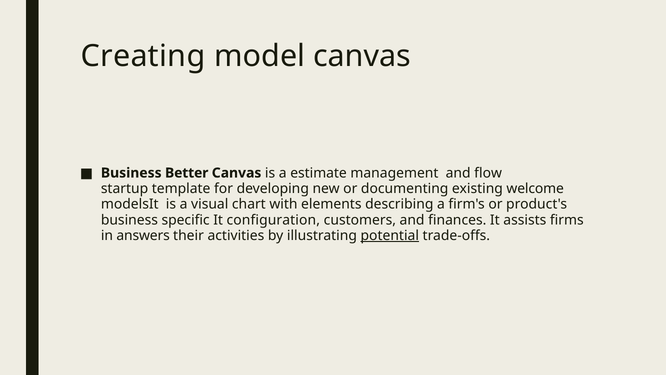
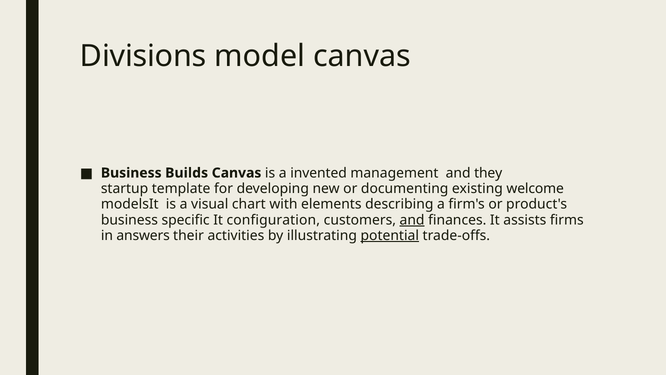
Creating: Creating -> Divisions
Better: Better -> Builds
estimate: estimate -> invented
flow: flow -> they
and at (412, 220) underline: none -> present
